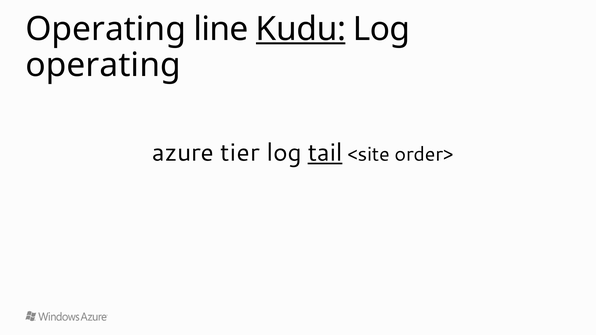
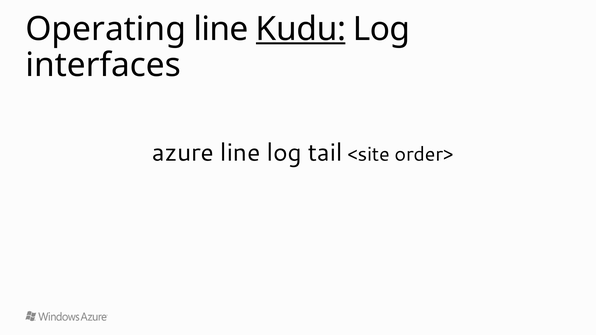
operating at (103, 65): operating -> interfaces
azure tier: tier -> line
tail underline: present -> none
